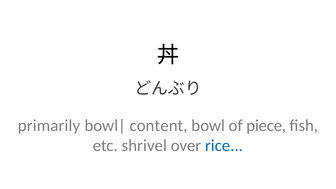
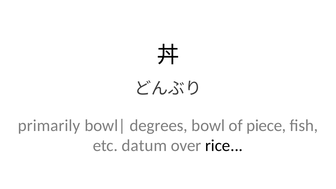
content: content -> degrees
shrivel: shrivel -> datum
rice colour: blue -> black
